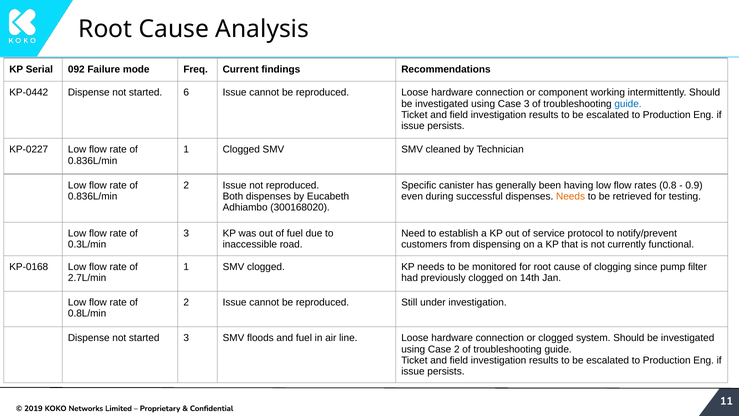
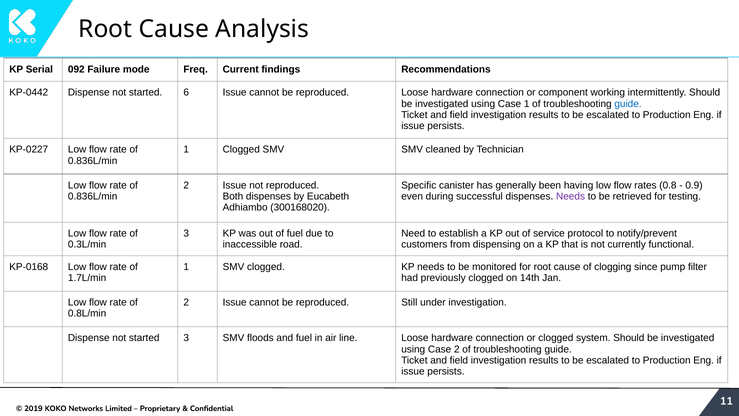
Case 3: 3 -> 1
Needs at (571, 196) colour: orange -> purple
2.7L/min: 2.7L/min -> 1.7L/min
